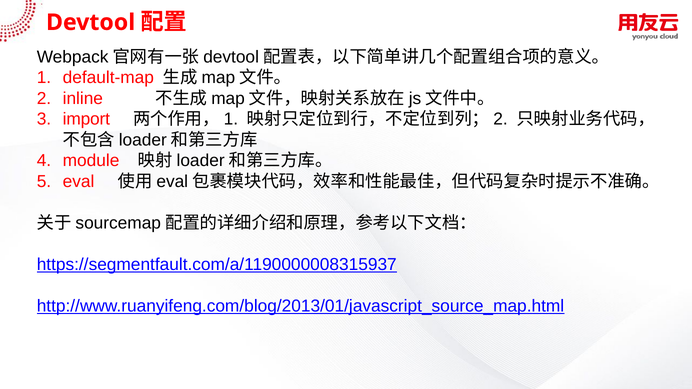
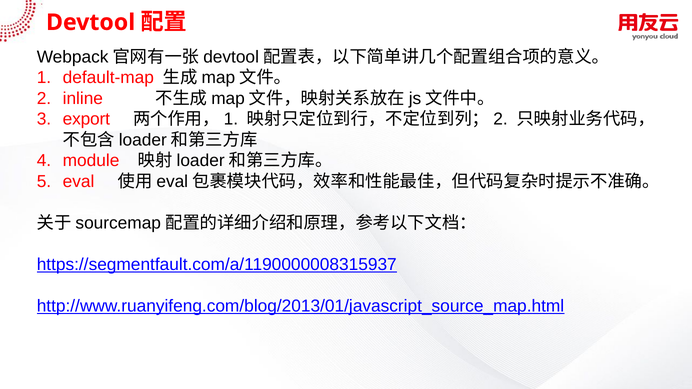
import: import -> export
